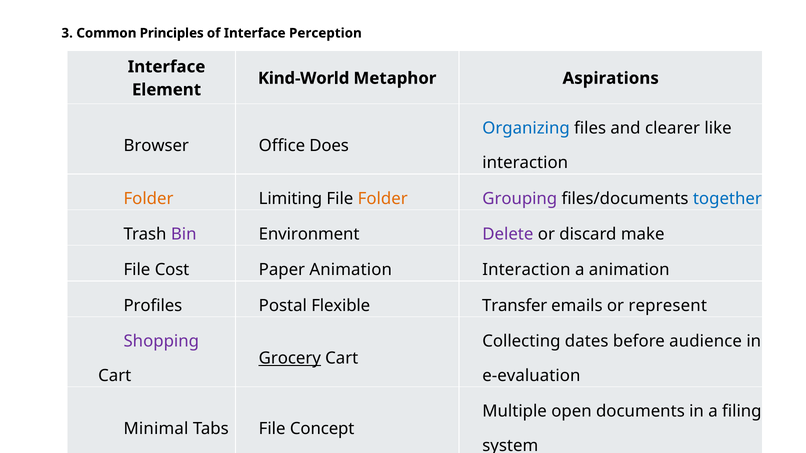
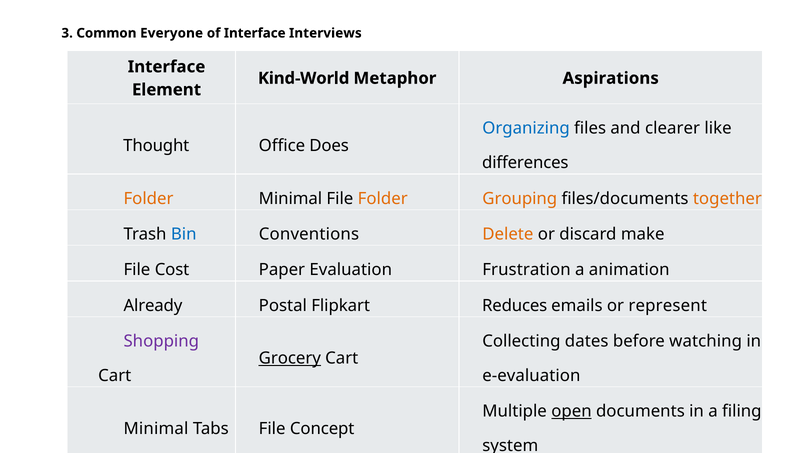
Principles: Principles -> Everyone
Perception: Perception -> Interviews
Browser: Browser -> Thought
interaction at (525, 163): interaction -> differences
Limiting at (290, 199): Limiting -> Minimal
Grouping colour: purple -> orange
together colour: blue -> orange
Bin colour: purple -> blue
Environment: Environment -> Conventions
Delete colour: purple -> orange
Paper Animation: Animation -> Evaluation
Interaction at (526, 270): Interaction -> Frustration
Profiles: Profiles -> Already
Flexible: Flexible -> Flipkart
Transfer: Transfer -> Reduces
audience: audience -> watching
open underline: none -> present
